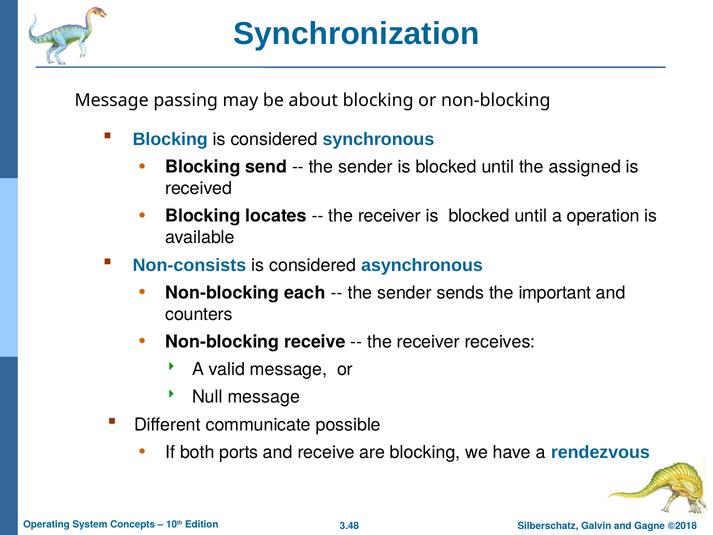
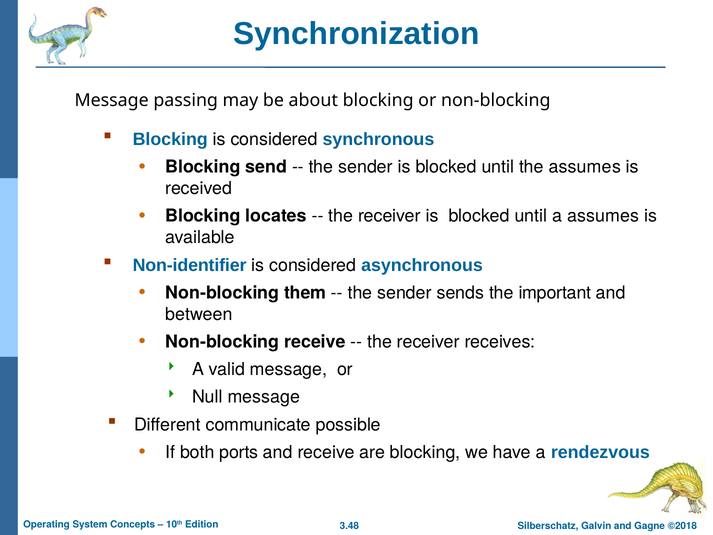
the assigned: assigned -> assumes
a operation: operation -> assumes
Non-consists: Non-consists -> Non-identifier
each: each -> them
counters: counters -> between
